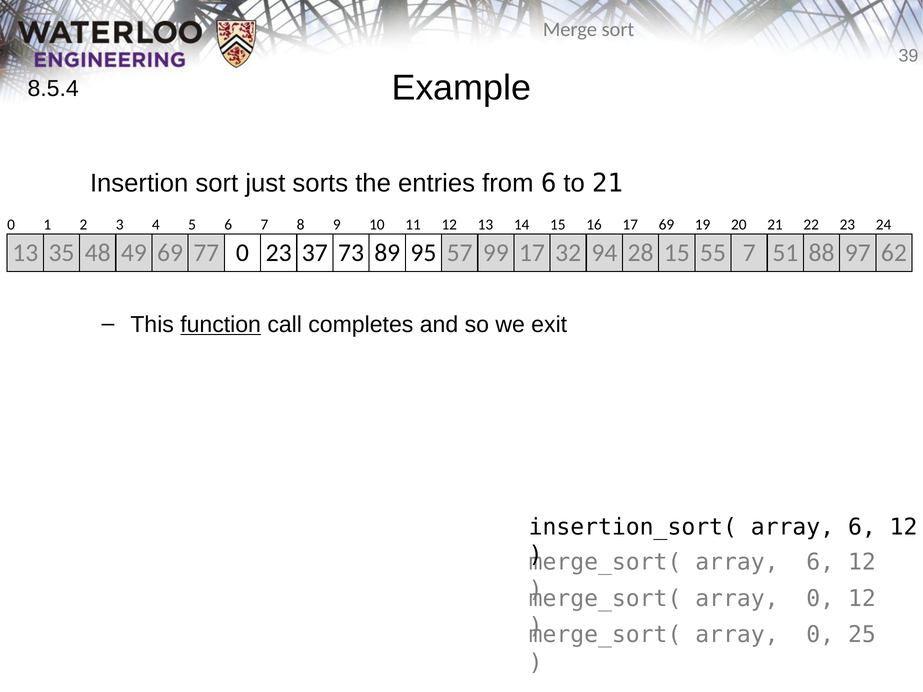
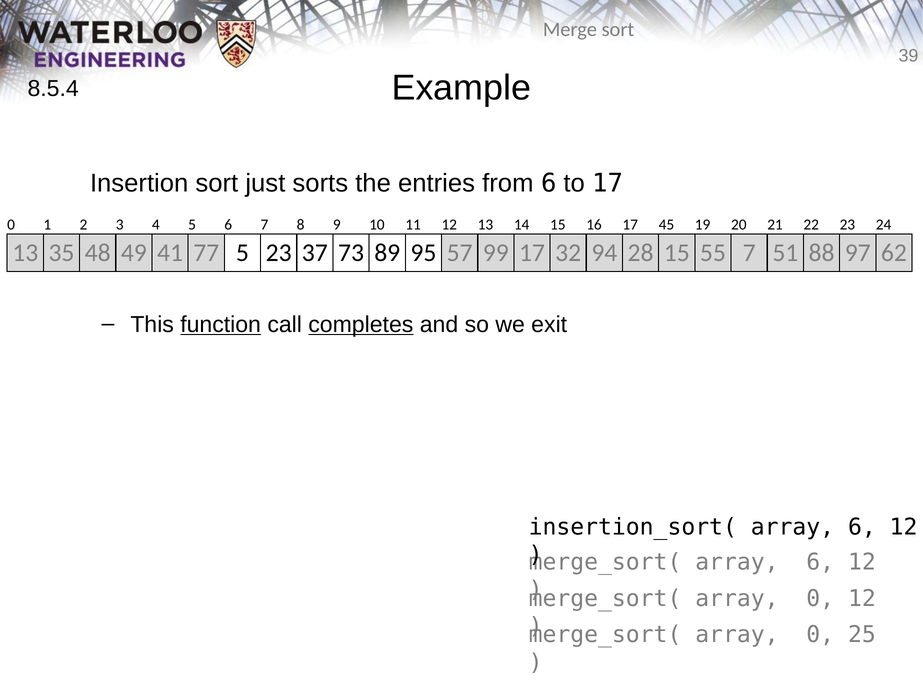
to 21: 21 -> 17
17 69: 69 -> 45
49 69: 69 -> 41
77 0: 0 -> 5
completes underline: none -> present
